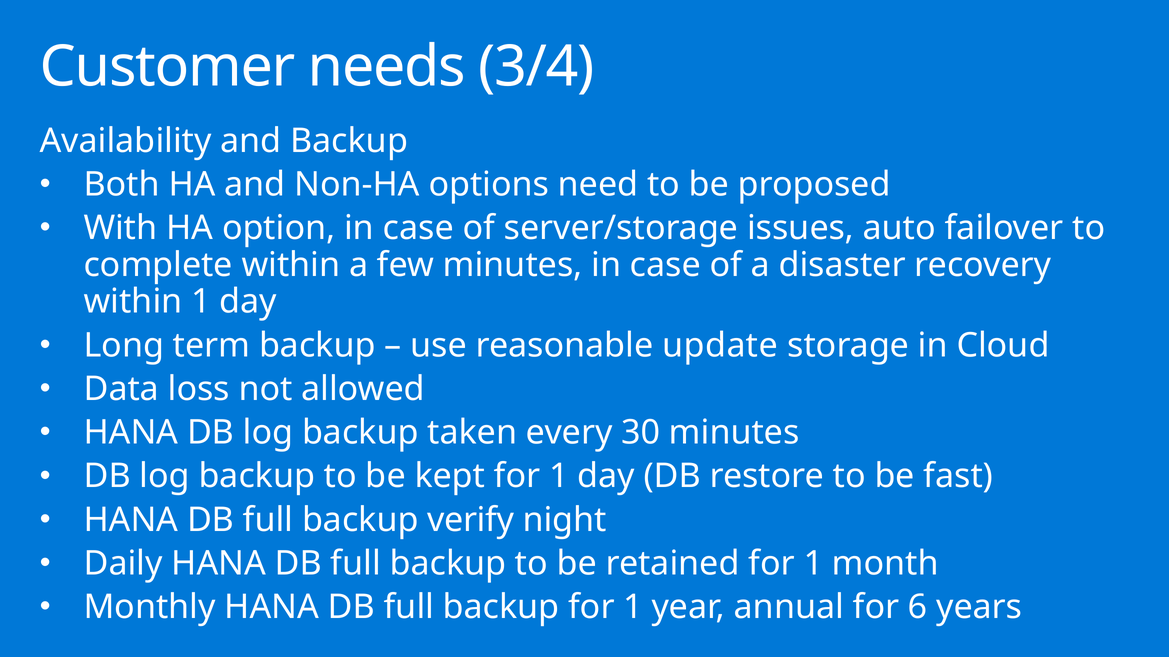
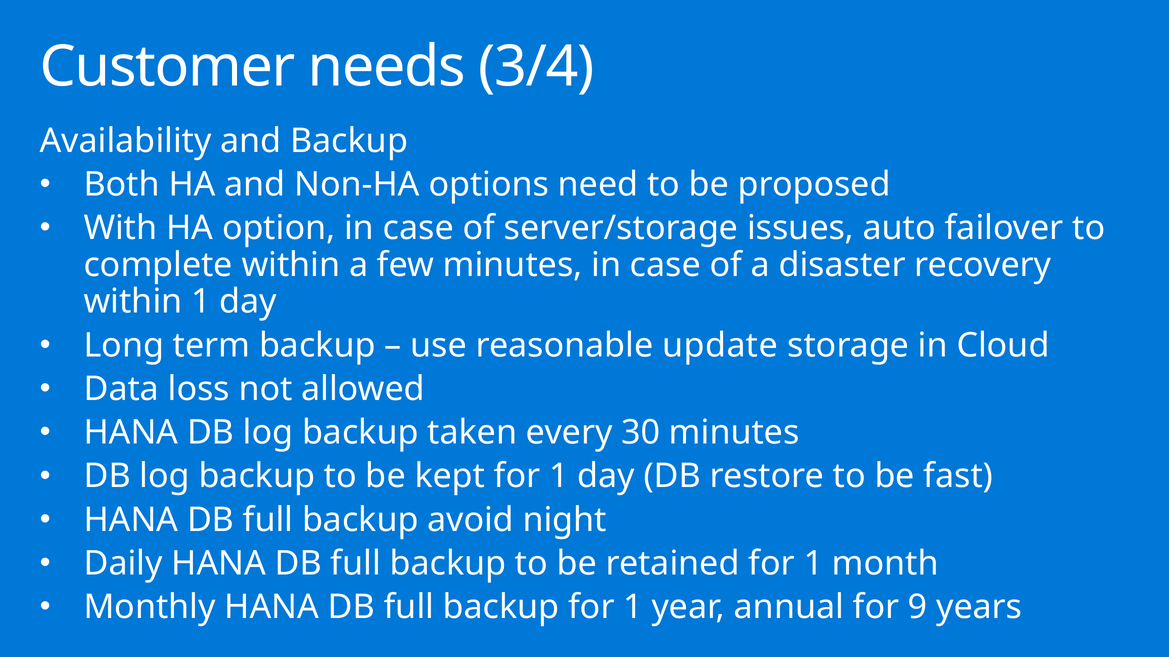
verify: verify -> avoid
6: 6 -> 9
